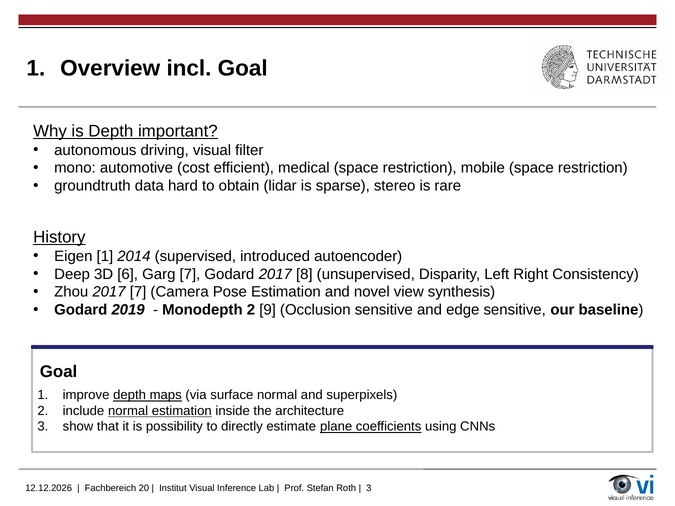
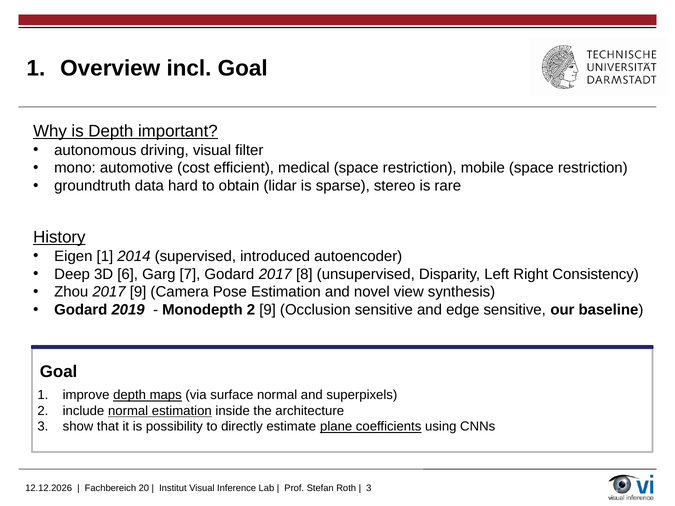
2017 7: 7 -> 9
